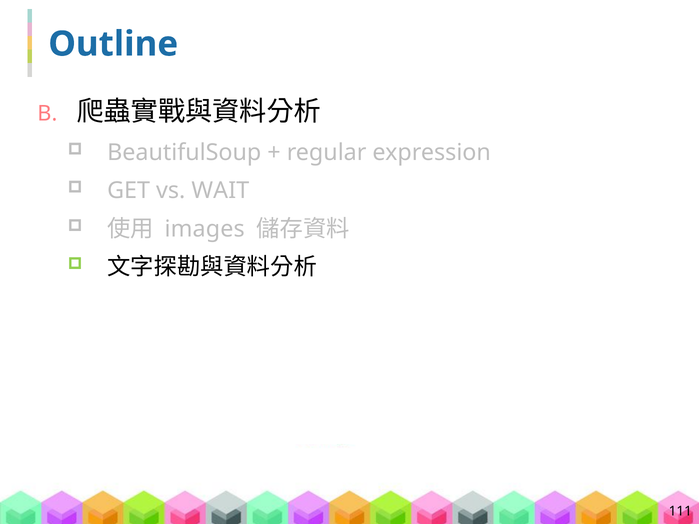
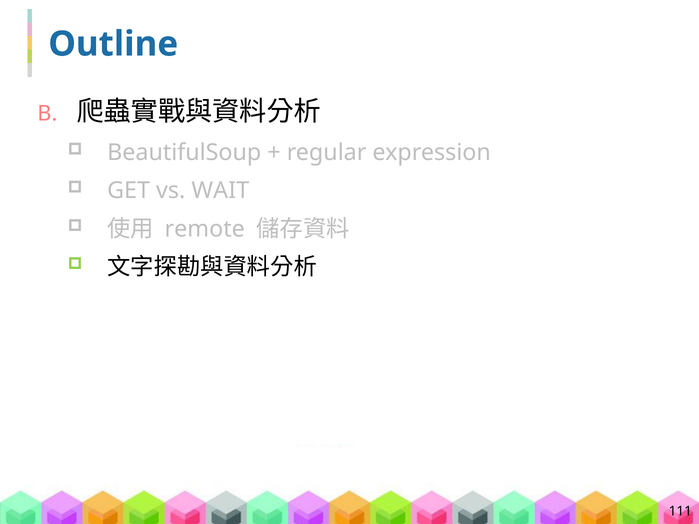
images: images -> remote
